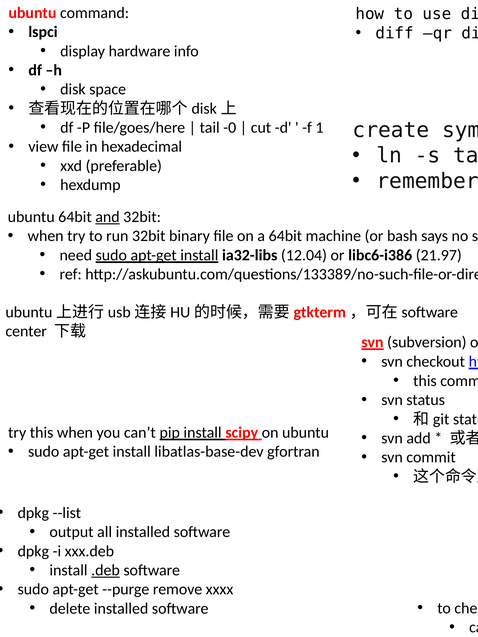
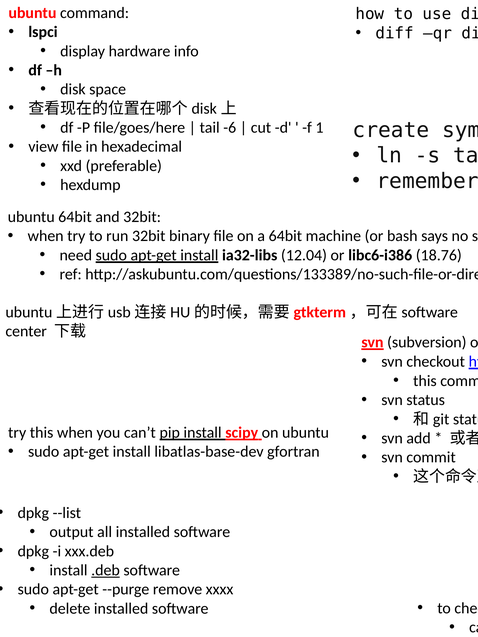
-0: -0 -> -6
and at (108, 217) underline: present -> none
21.97: 21.97 -> 18.76
